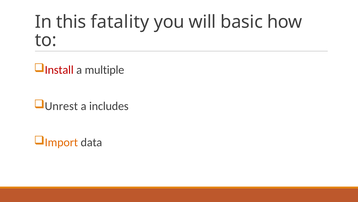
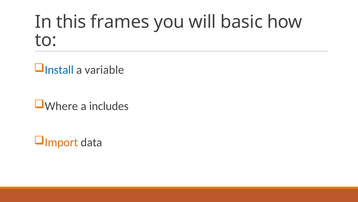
fatality: fatality -> frames
Install colour: red -> blue
multiple: multiple -> variable
Unrest: Unrest -> Where
